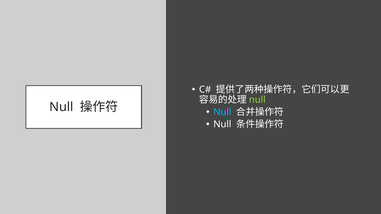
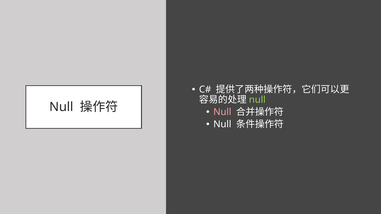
Null at (222, 112) colour: light blue -> pink
